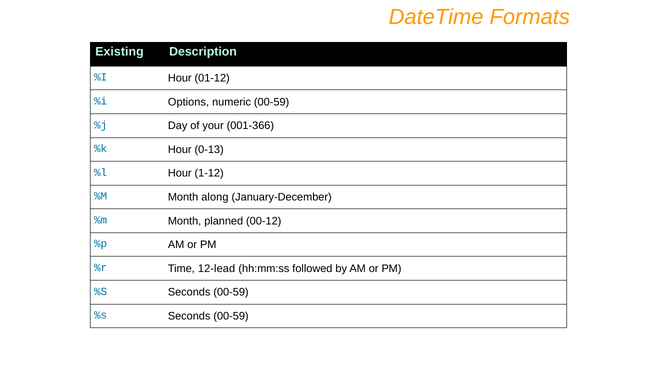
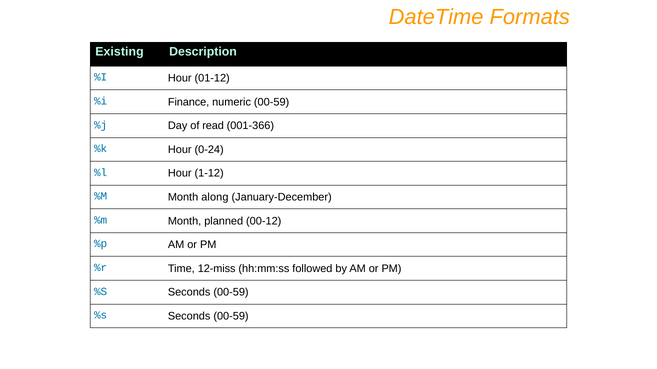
Options: Options -> Finance
your: your -> read
0-13: 0-13 -> 0-24
12-lead: 12-lead -> 12-miss
